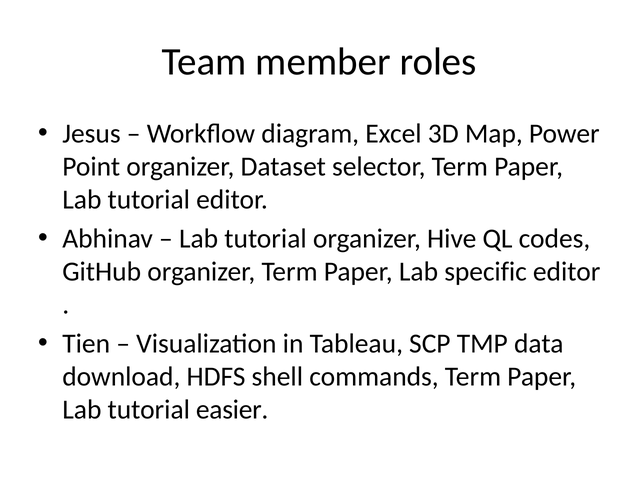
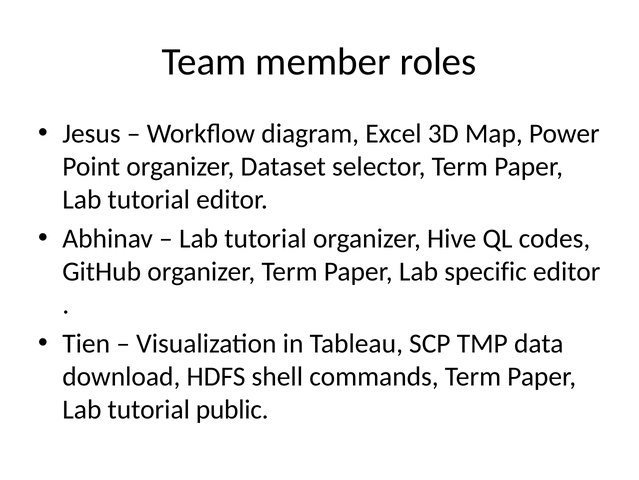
easier: easier -> public
